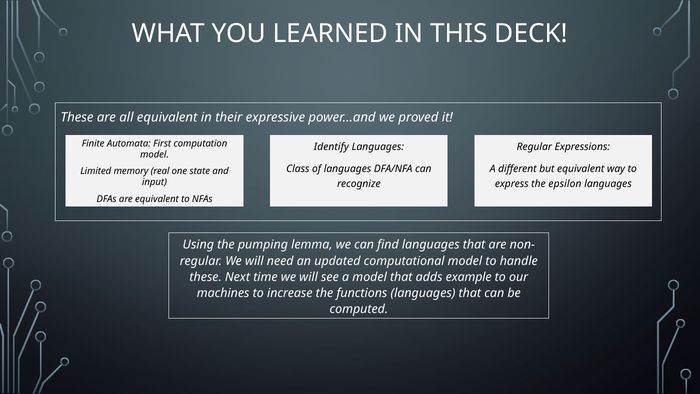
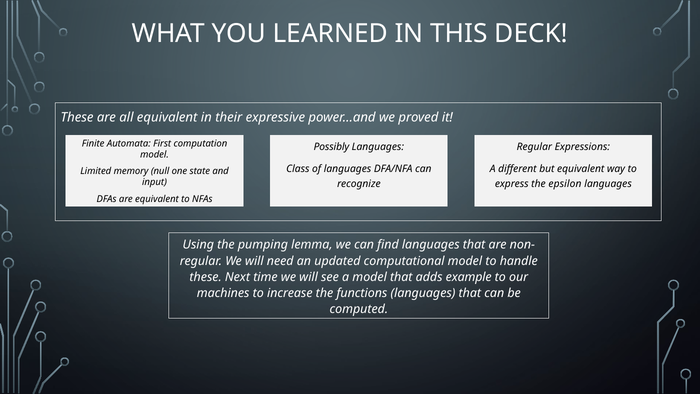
Identify: Identify -> Possibly
real: real -> null
